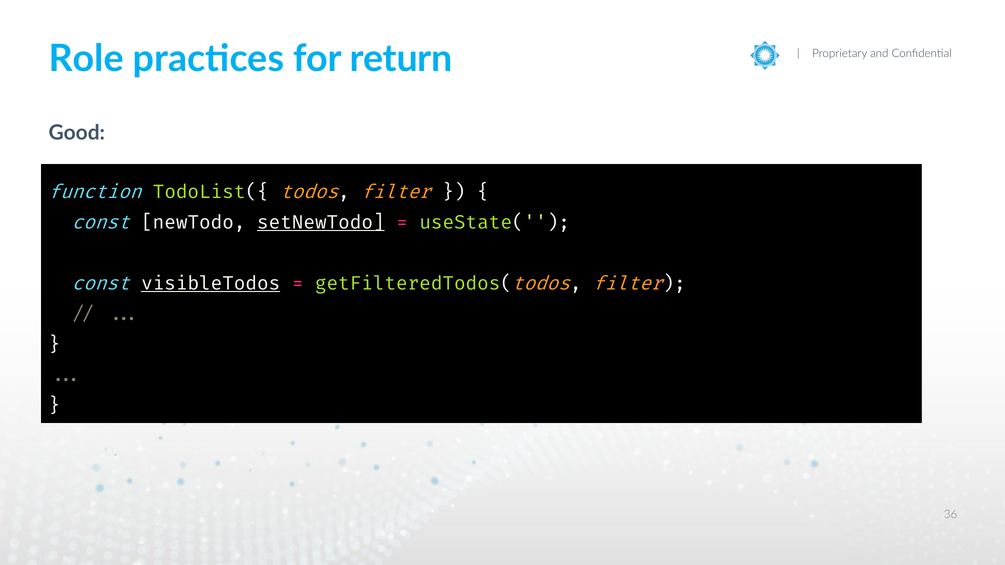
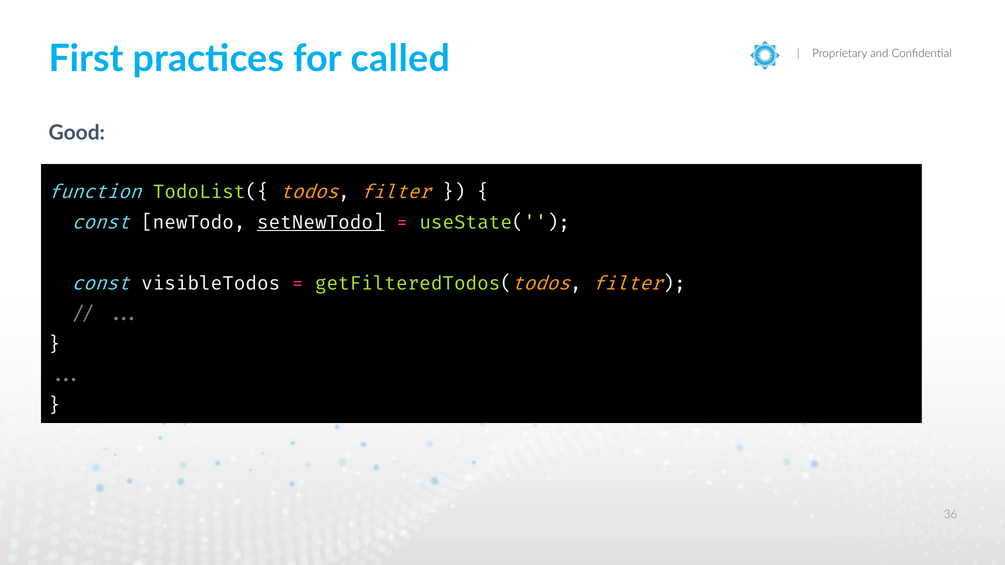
Role: Role -> First
return: return -> called
visibleTodos underline: present -> none
